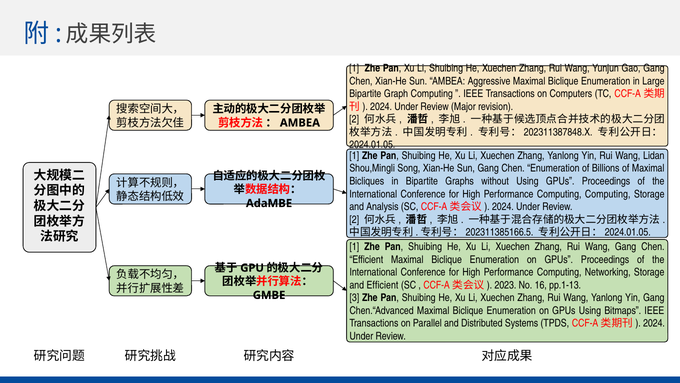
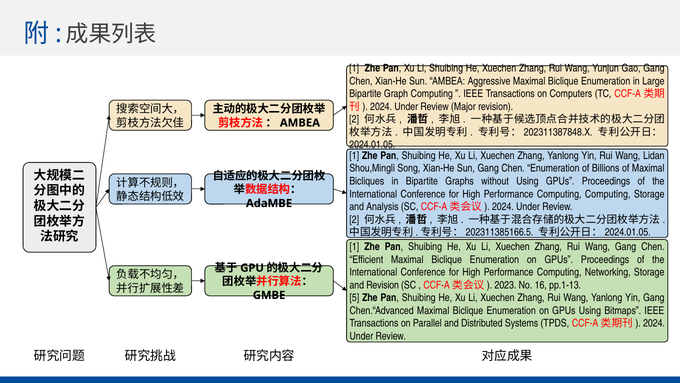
and Efficient: Efficient -> Revision
3: 3 -> 5
